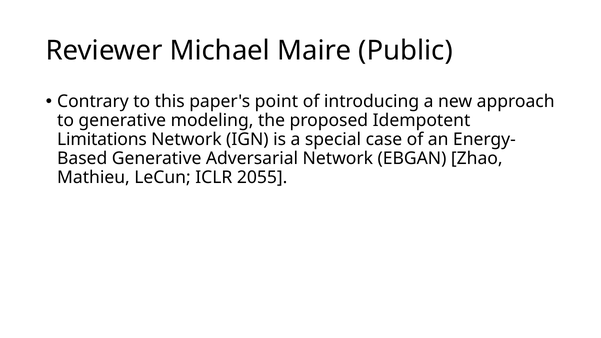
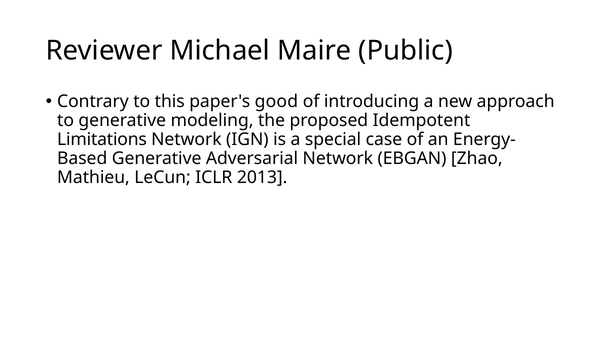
point: point -> good
2055: 2055 -> 2013
